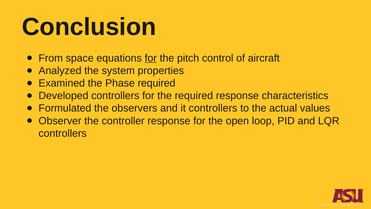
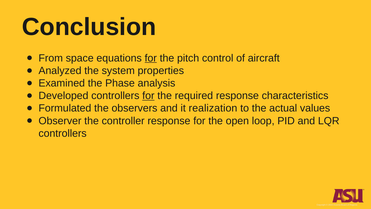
Phase required: required -> analysis
for at (148, 96) underline: none -> present
it controllers: controllers -> realization
